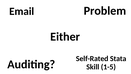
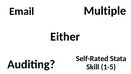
Problem: Problem -> Multiple
